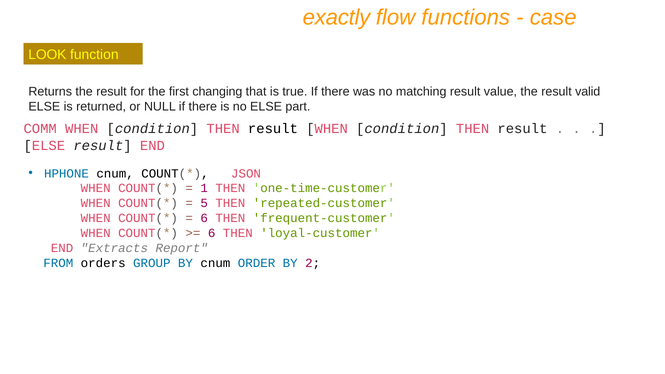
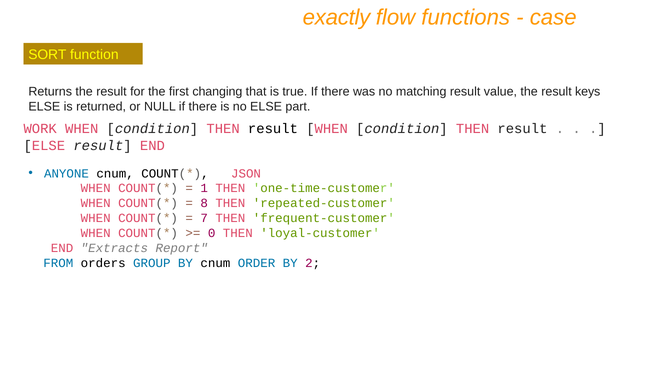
LOOK: LOOK -> SORT
valid: valid -> keys
COMM: COMM -> WORK
HPHONE: HPHONE -> ANYONE
5: 5 -> 8
6 at (204, 218): 6 -> 7
6 at (212, 233): 6 -> 0
